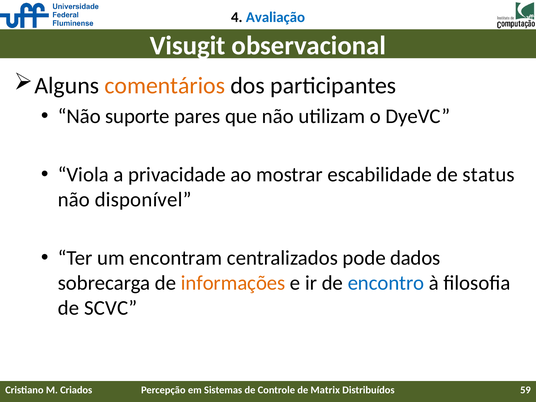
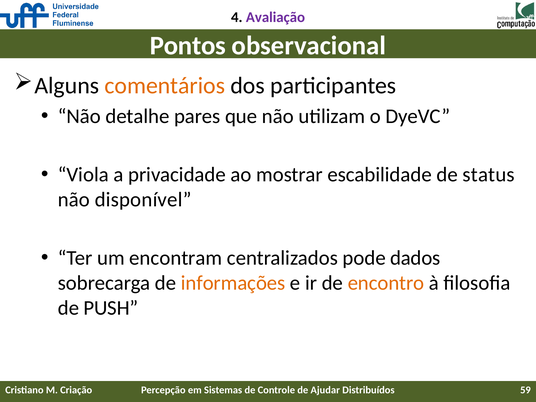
Avaliação colour: blue -> purple
Visugit: Visugit -> Pontos
suporte: suporte -> detalhe
encontro colour: blue -> orange
SCVC: SCVC -> PUSH
Criados: Criados -> Criação
Matrix: Matrix -> Ajudar
